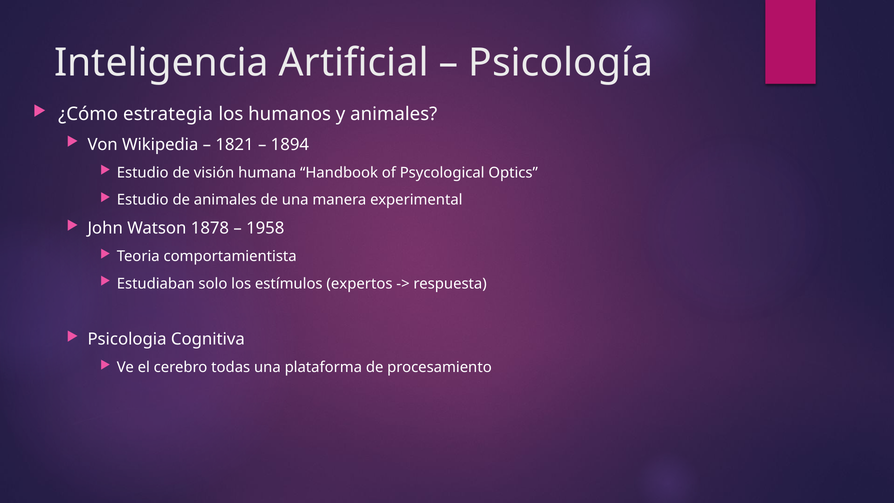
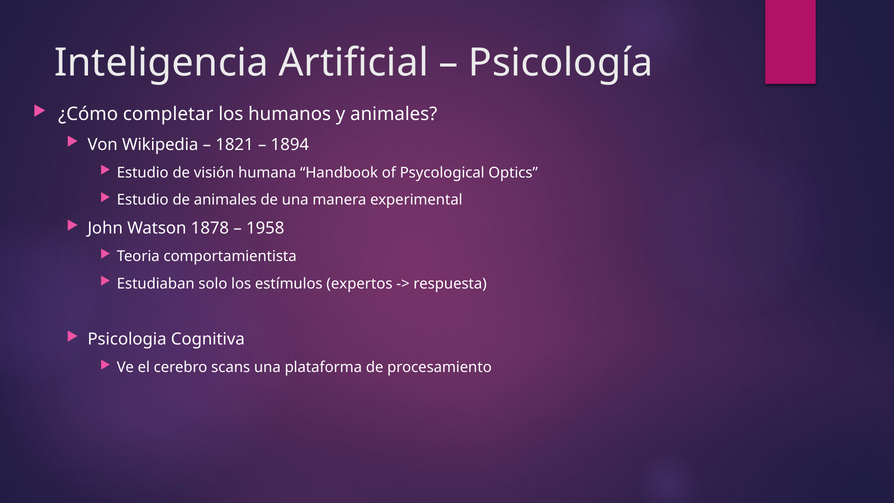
estrategia: estrategia -> completar
todas: todas -> scans
